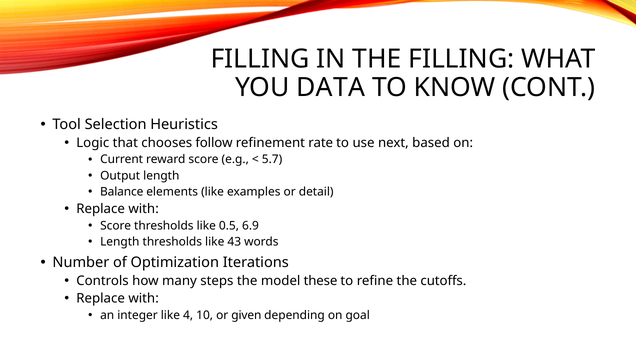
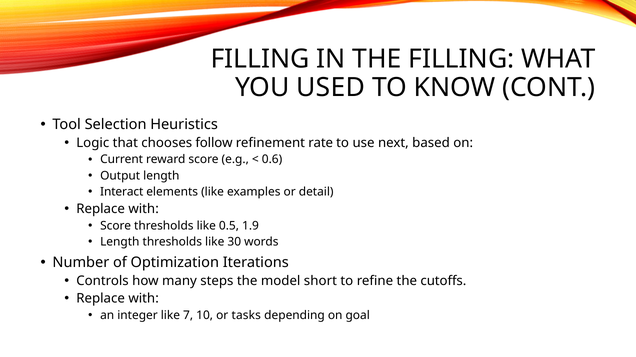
DATA: DATA -> USED
5.7: 5.7 -> 0.6
Balance: Balance -> Interact
6.9: 6.9 -> 1.9
43: 43 -> 30
these: these -> short
4: 4 -> 7
given: given -> tasks
